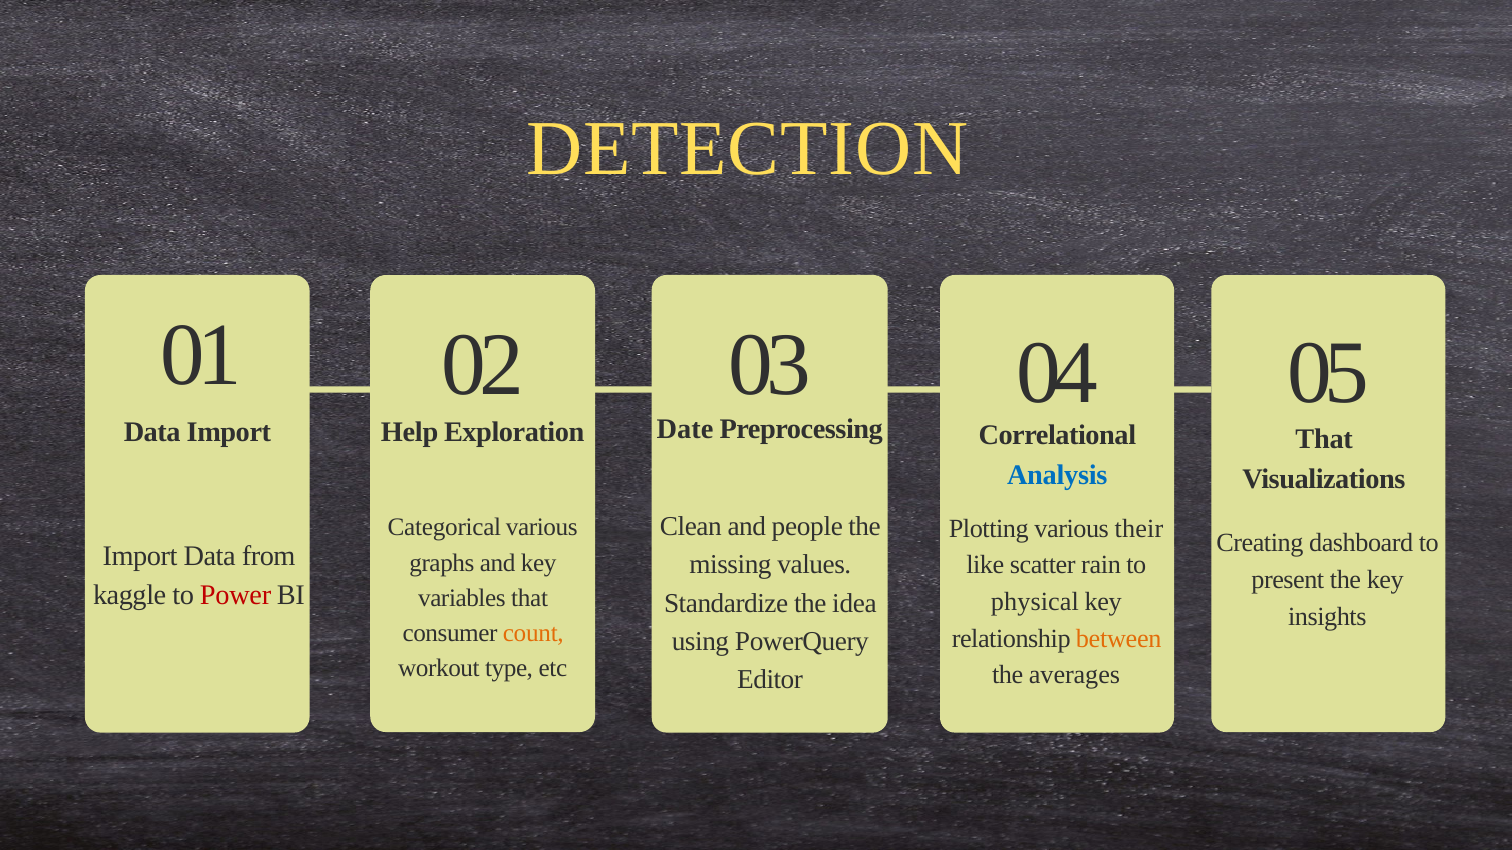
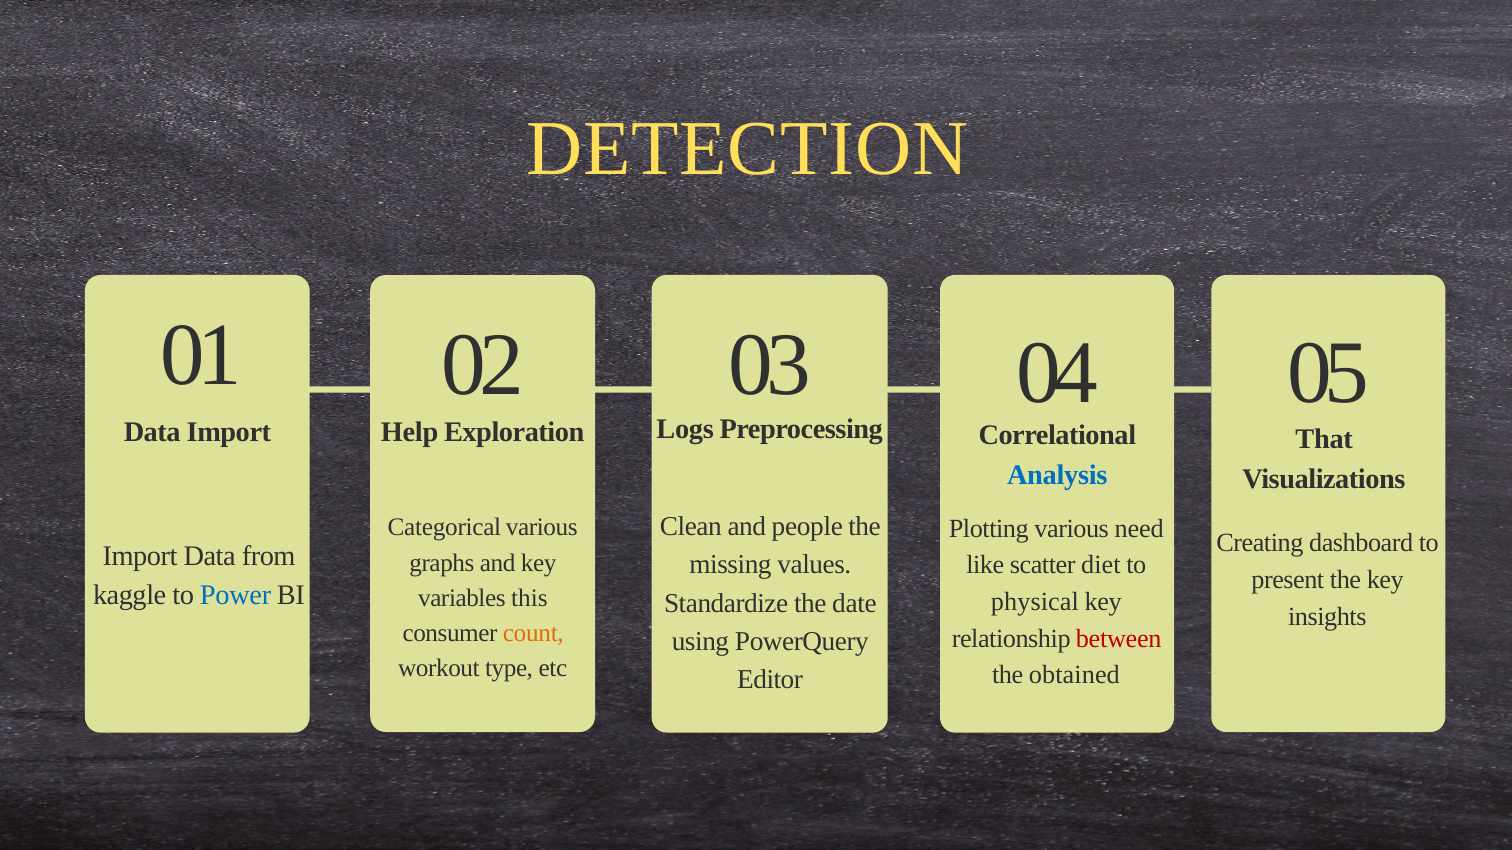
Date: Date -> Logs
their: their -> need
rain: rain -> diet
Power colour: red -> blue
variables that: that -> this
idea: idea -> date
between colour: orange -> red
averages: averages -> obtained
